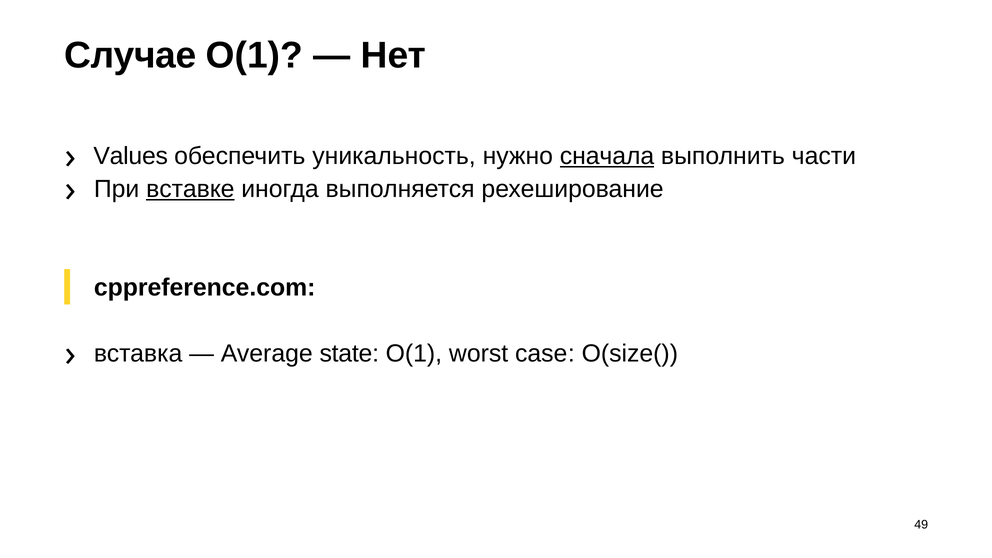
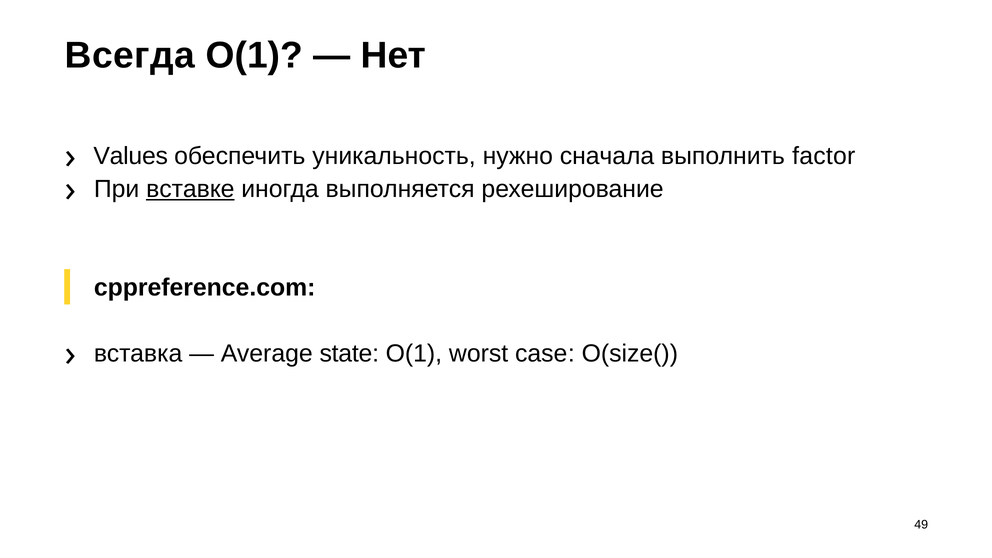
Случае: Случае -> Всегда
сначала underline: present -> none
части: части -> factor
